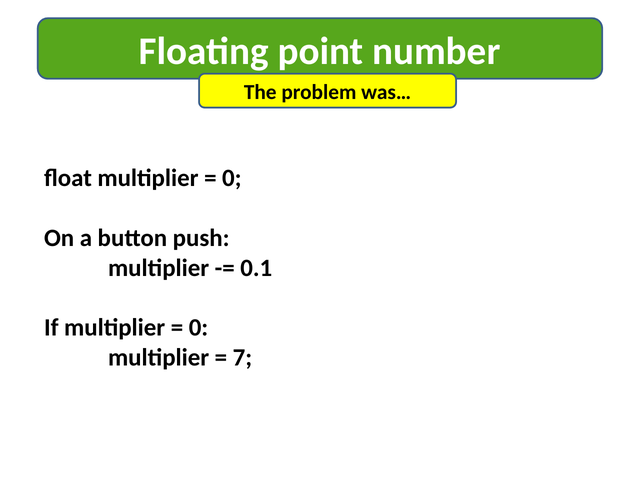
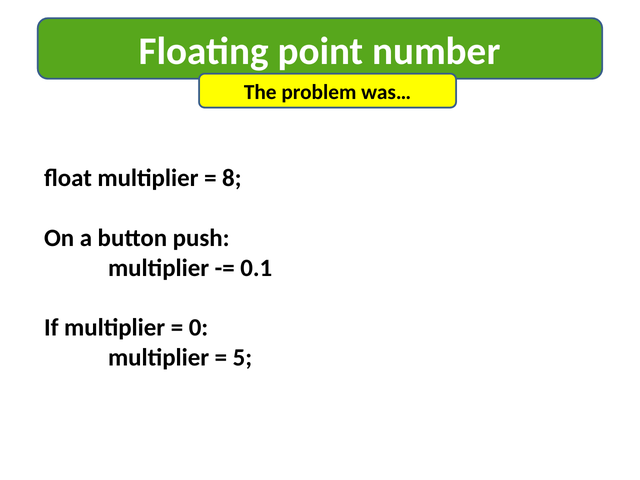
0 at (232, 178): 0 -> 8
7: 7 -> 5
